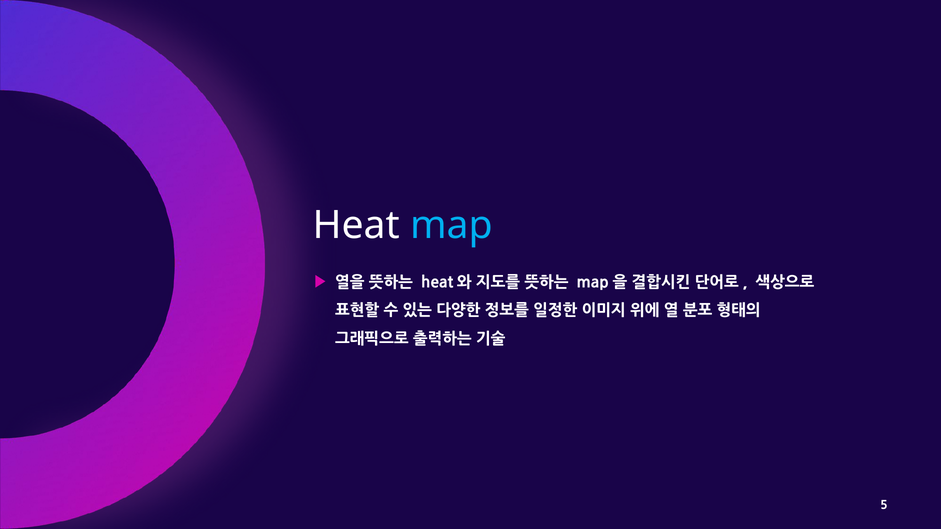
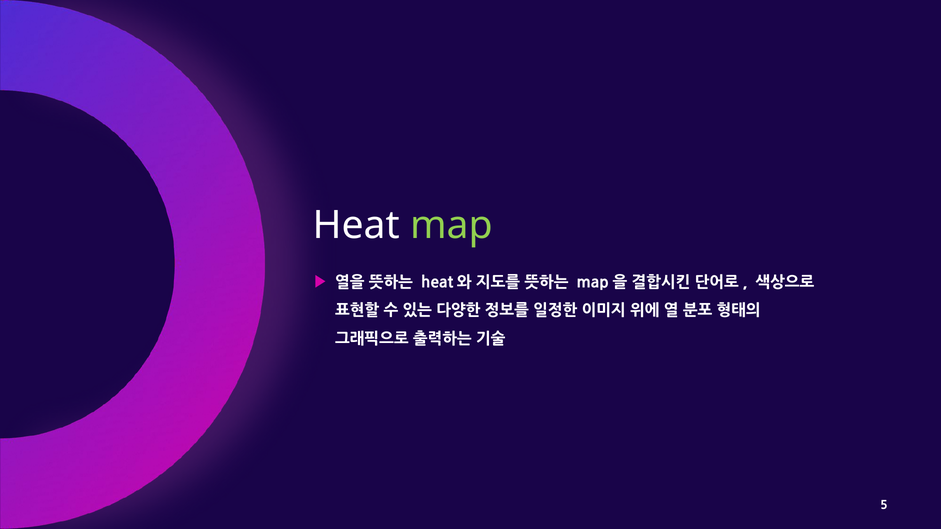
map colour: light blue -> light green
